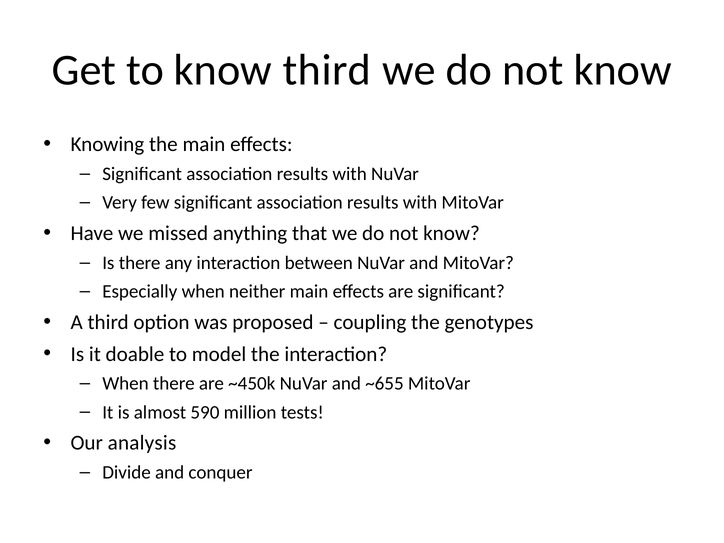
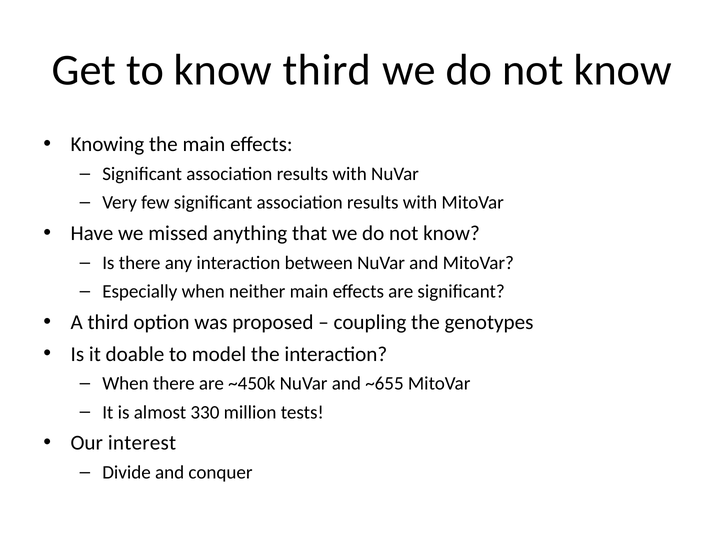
590: 590 -> 330
analysis: analysis -> interest
